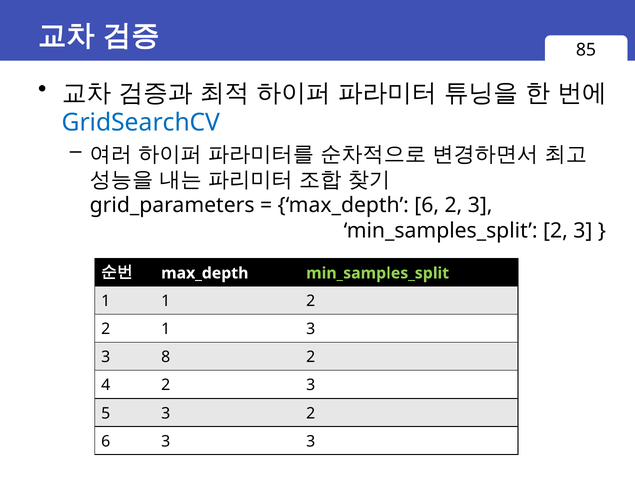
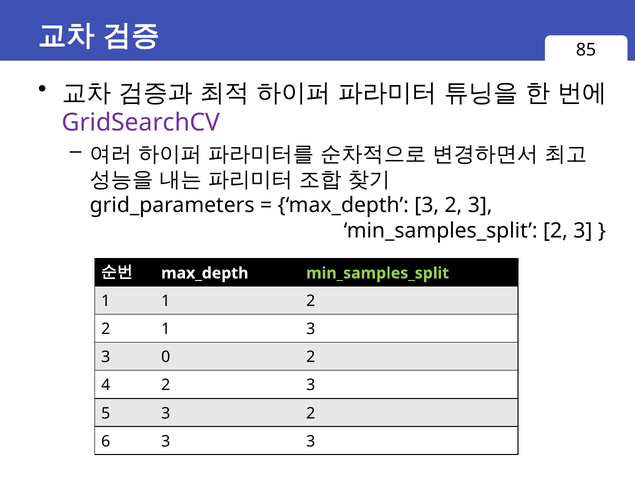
GridSearchCV colour: blue -> purple
max_depth 6: 6 -> 3
8: 8 -> 0
